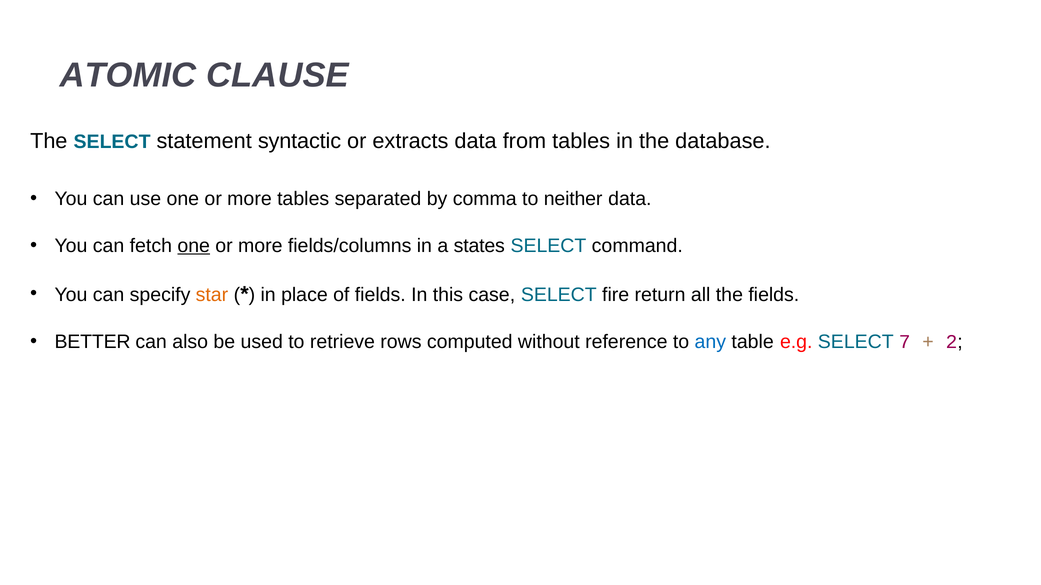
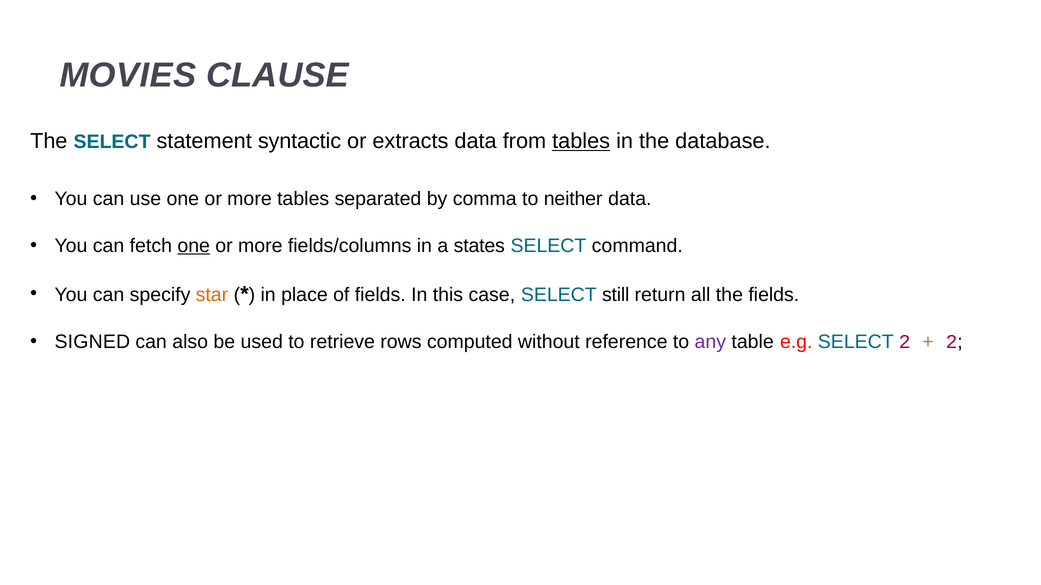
ATOMIC: ATOMIC -> MOVIES
tables at (581, 141) underline: none -> present
fire: fire -> still
BETTER: BETTER -> SIGNED
any colour: blue -> purple
SELECT 7: 7 -> 2
